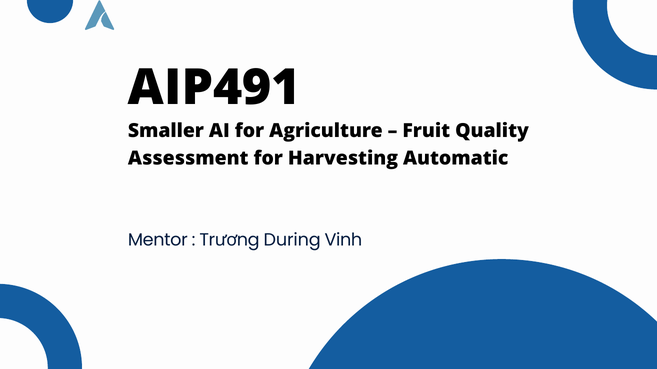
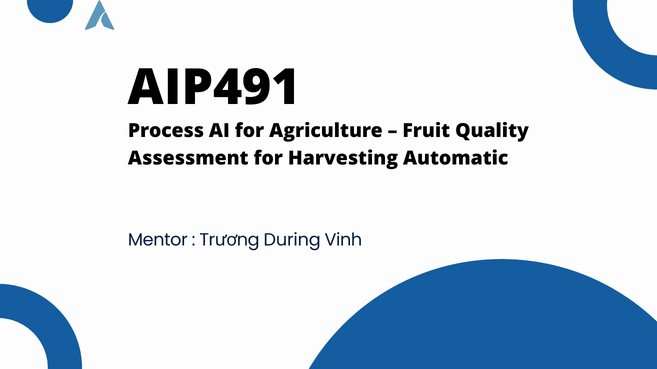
Smaller: Smaller -> Process
